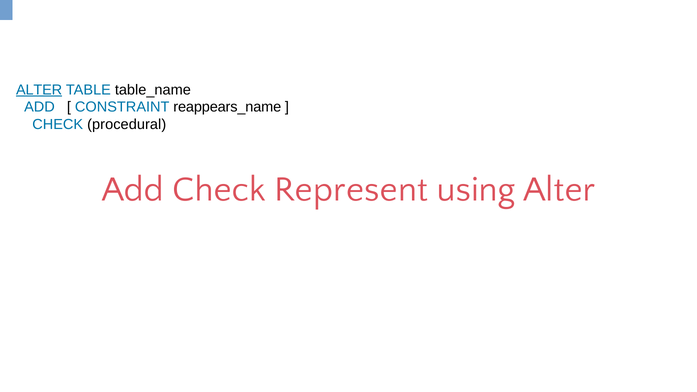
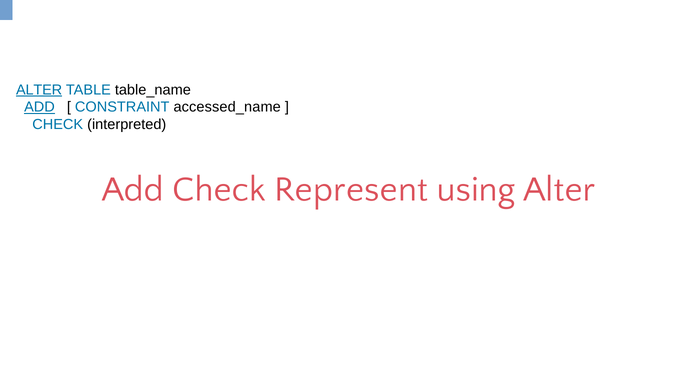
ADD at (40, 107) underline: none -> present
reappears_name: reappears_name -> accessed_name
procedural: procedural -> interpreted
